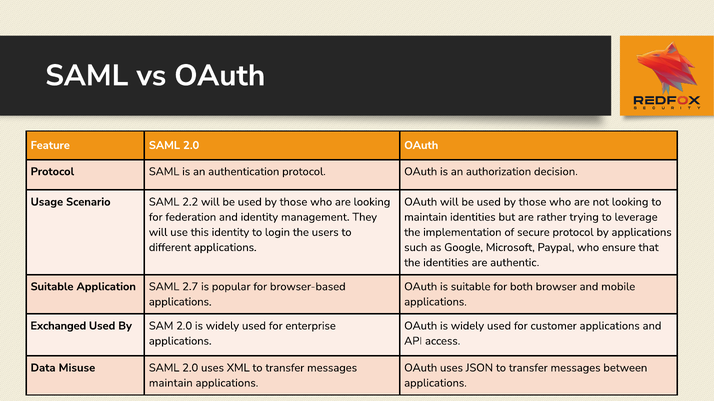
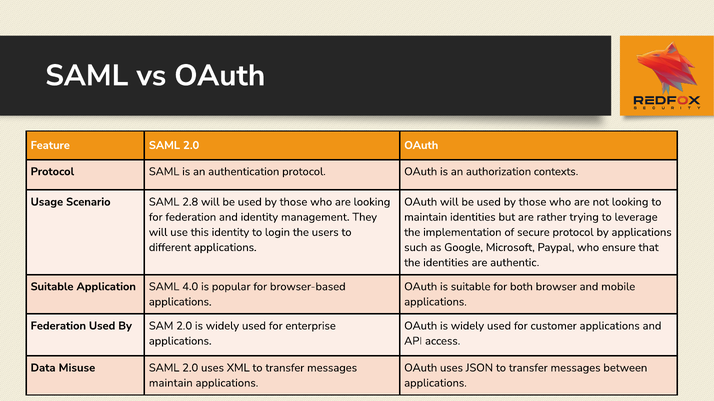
decision: decision -> contexts
2.2: 2.2 -> 2.8
2.7: 2.7 -> 4.0
Exchanged at (58, 326): Exchanged -> Federation
